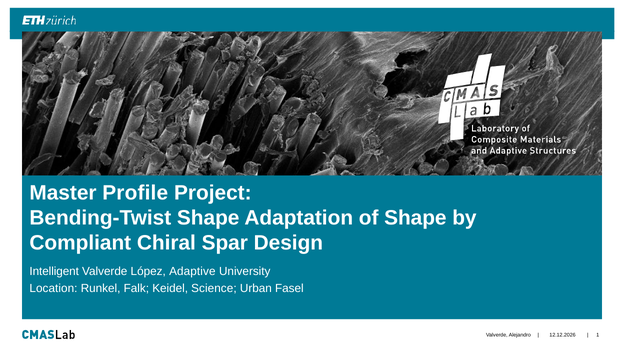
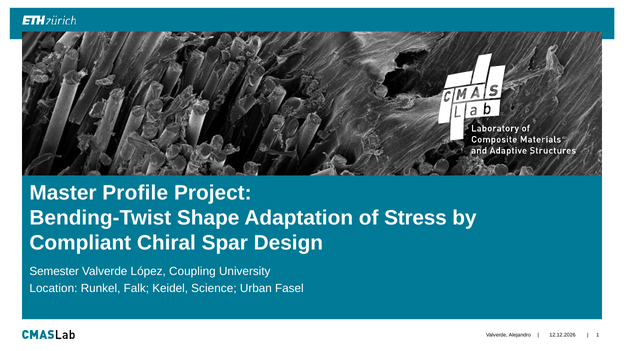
of Shape: Shape -> Stress
Intelligent: Intelligent -> Semester
Adaptive: Adaptive -> Coupling
